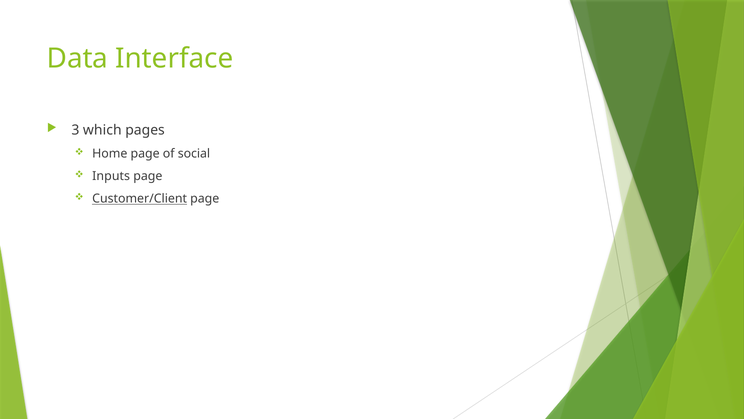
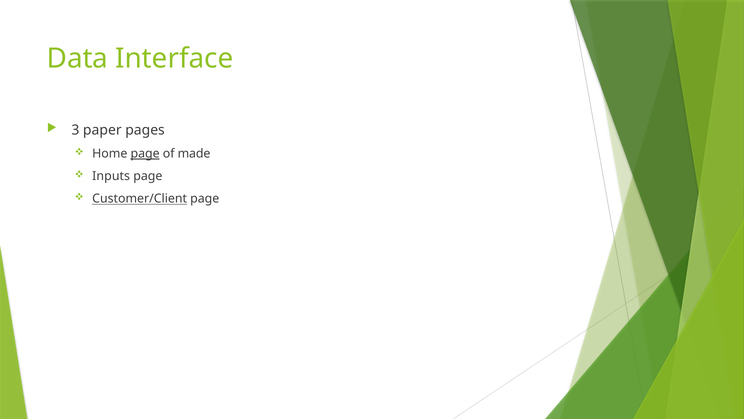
which: which -> paper
page at (145, 153) underline: none -> present
social: social -> made
